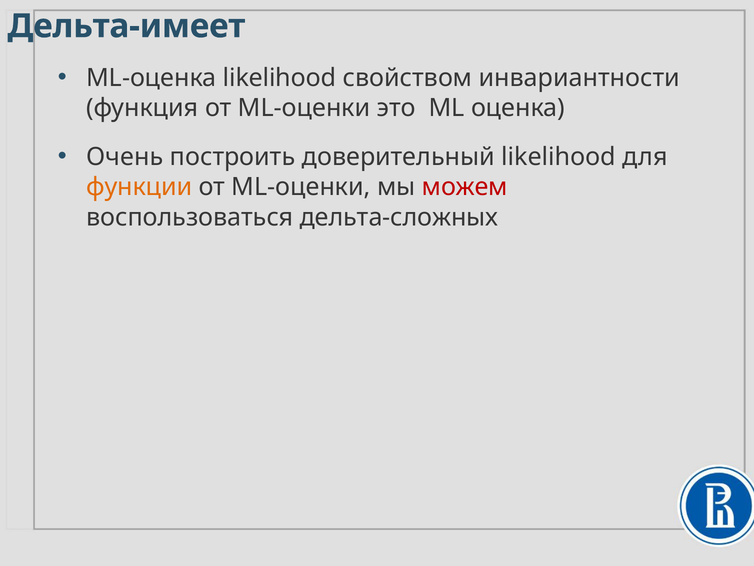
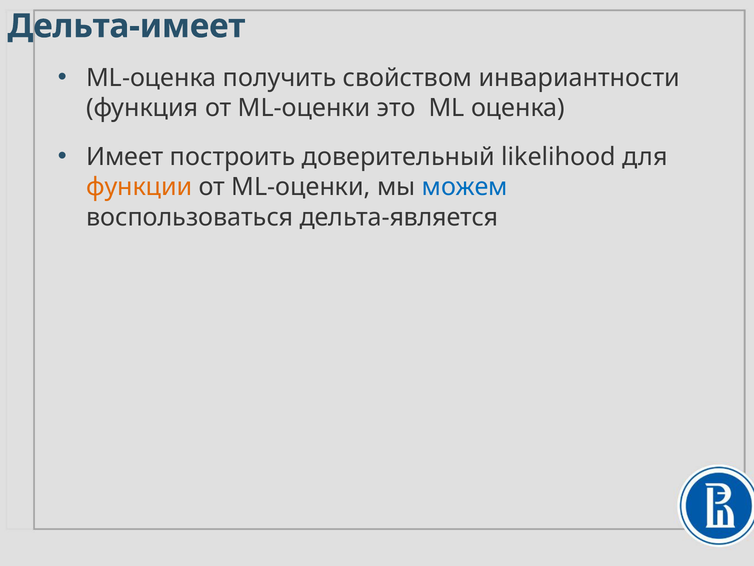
ML-оценка likelihood: likelihood -> получить
Очень: Очень -> Имеет
можем colour: red -> blue
дельта-сложных: дельта-сложных -> дельта-является
